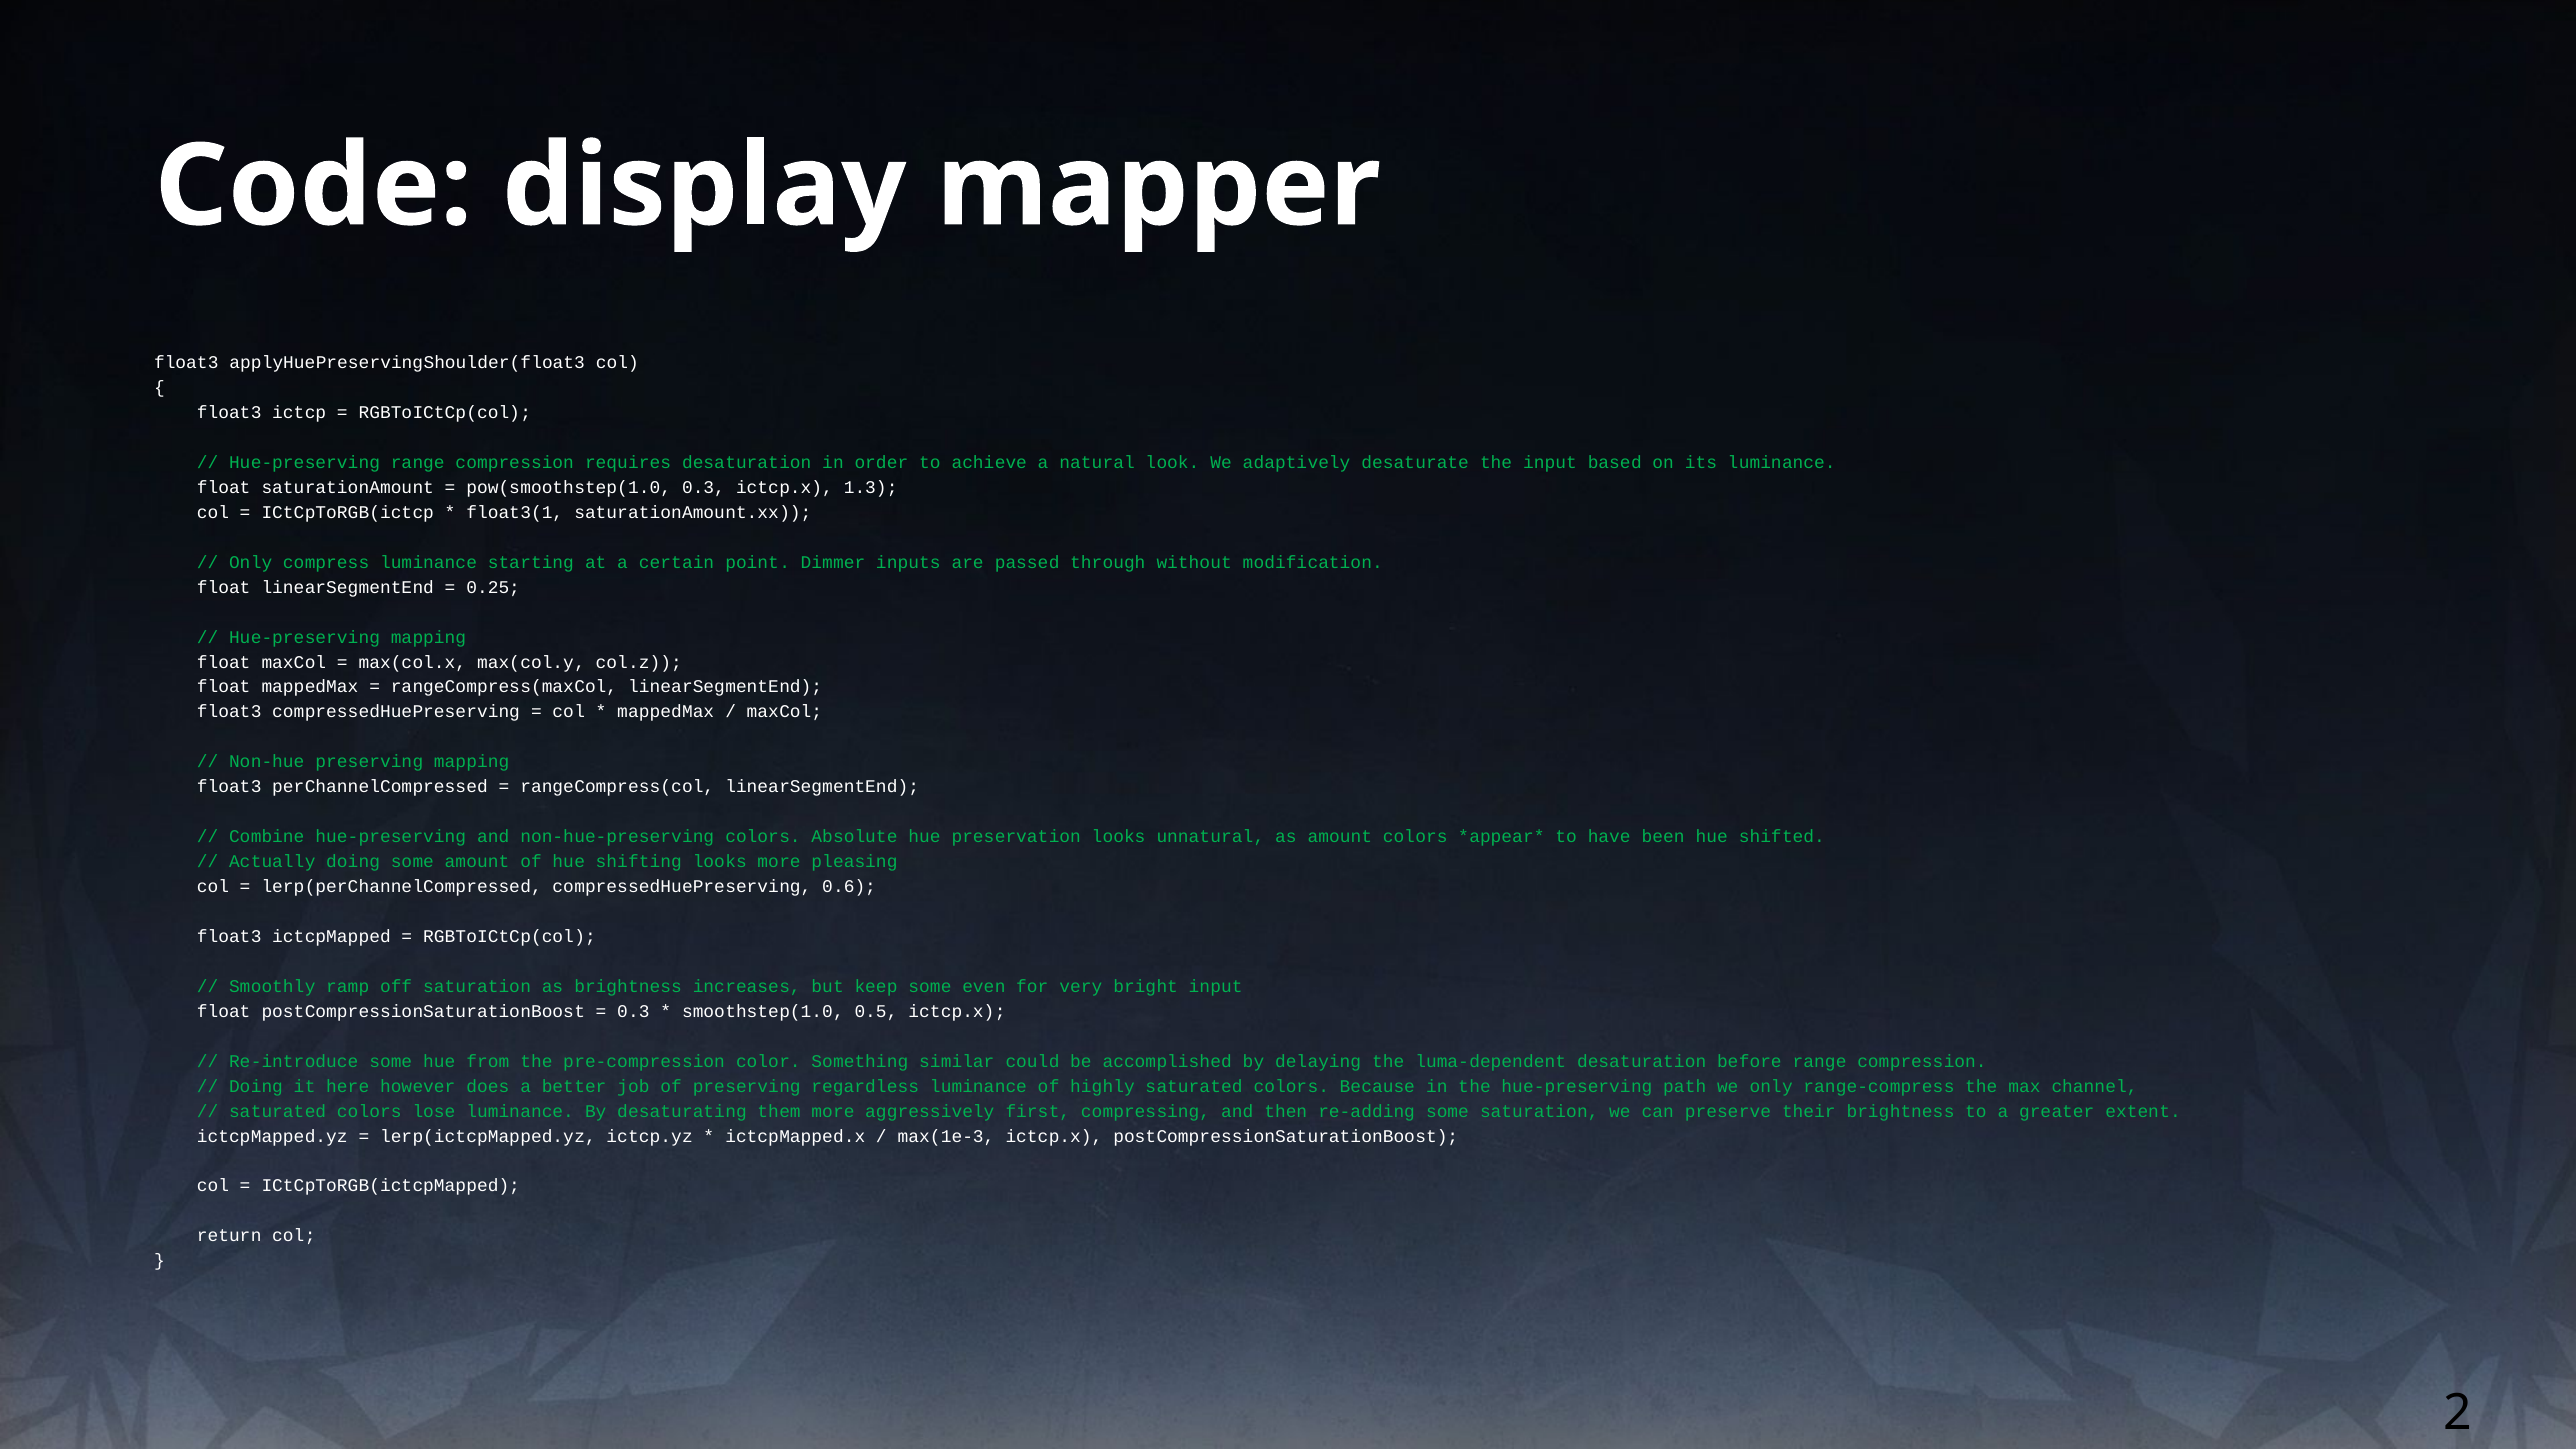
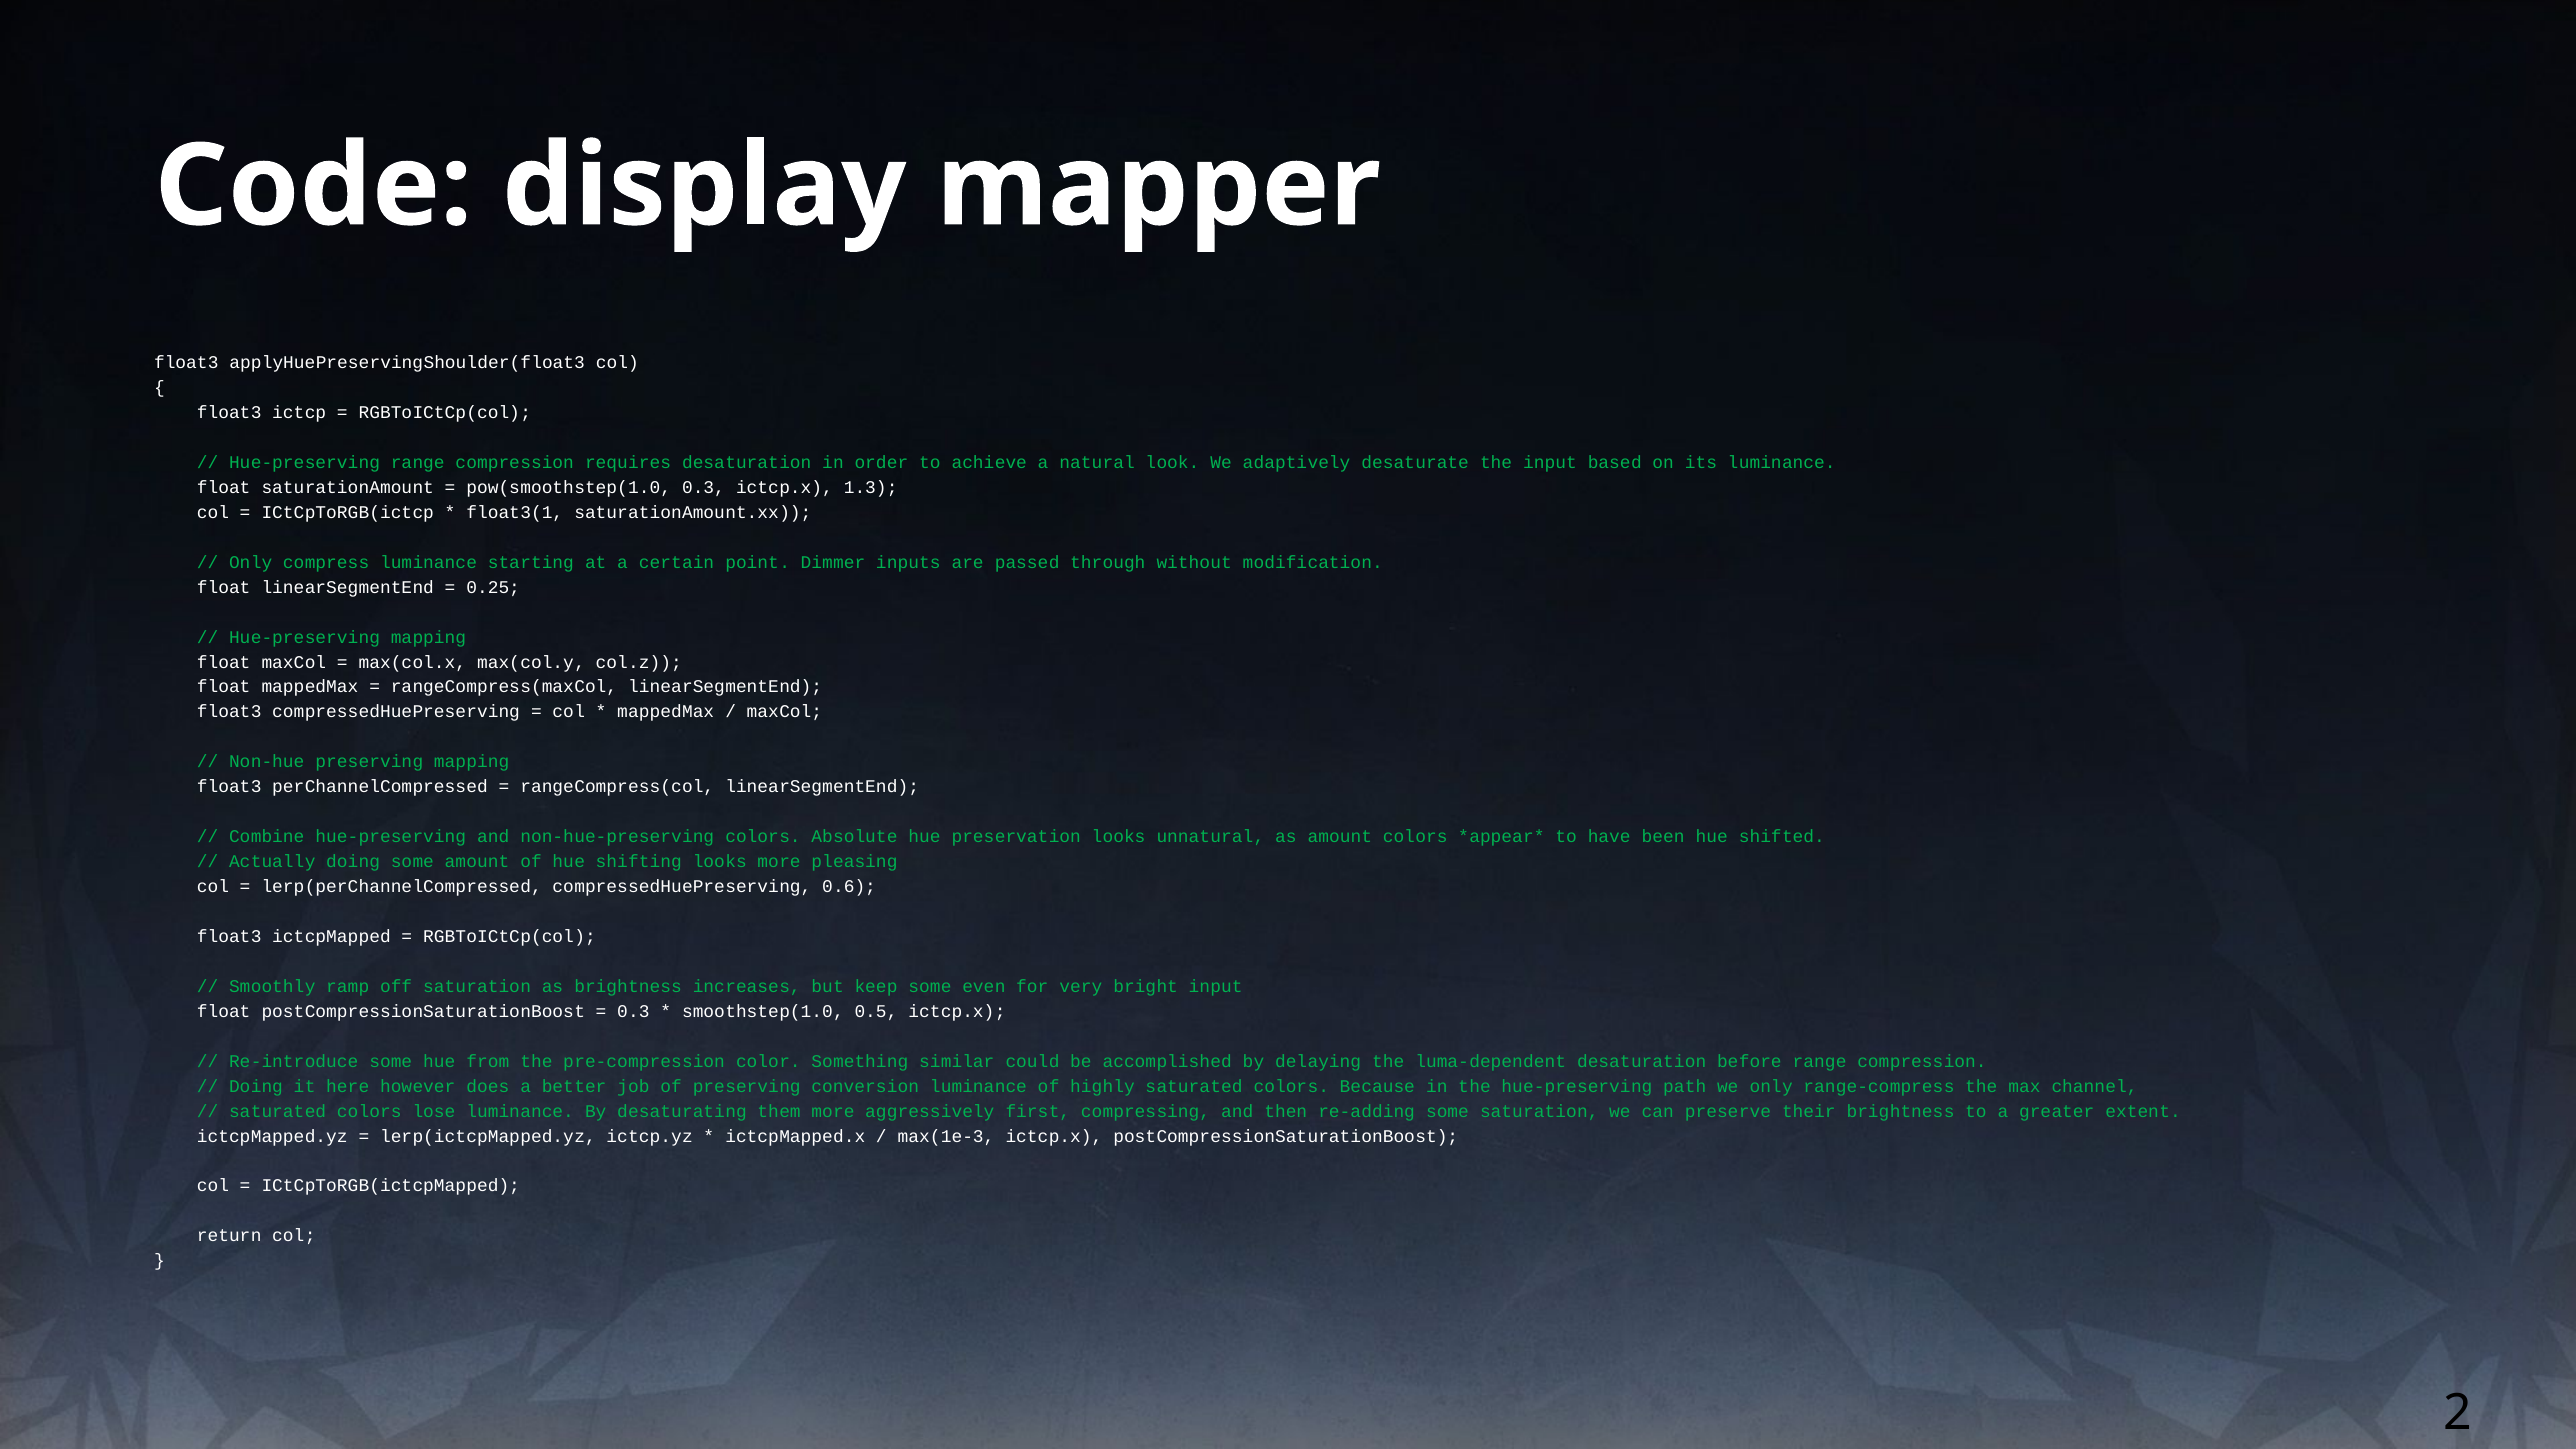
regardless: regardless -> conversion
